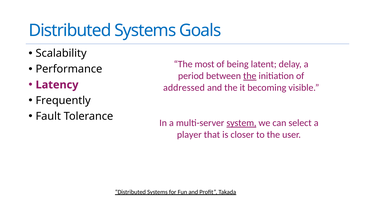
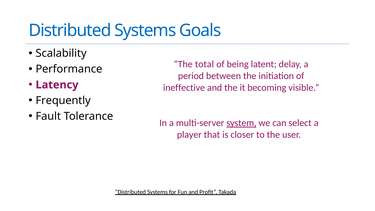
most: most -> total
the at (250, 76) underline: present -> none
addressed: addressed -> ineffective
